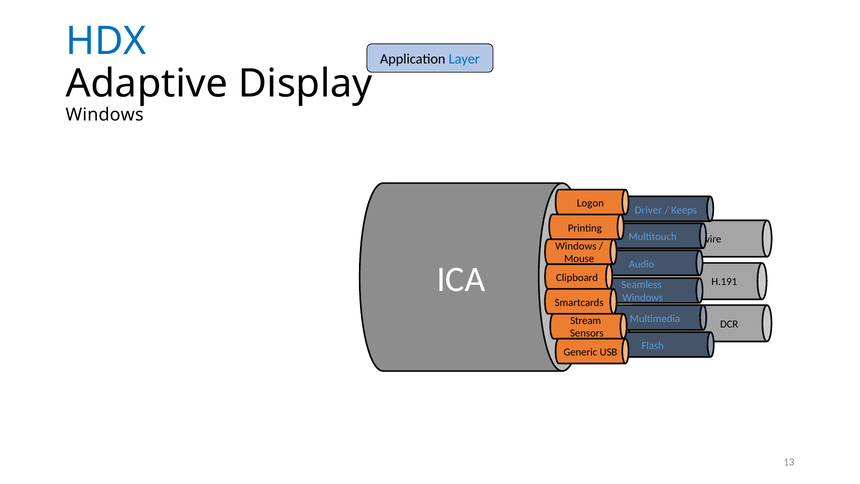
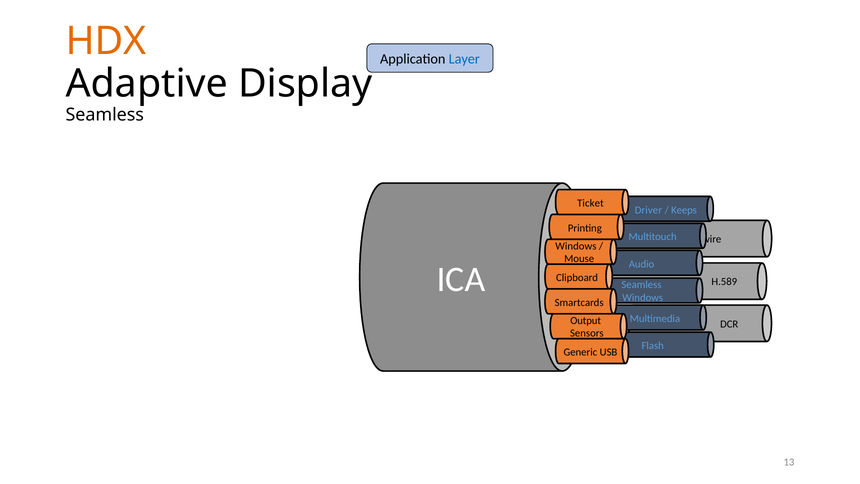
HDX colour: blue -> orange
Windows at (105, 115): Windows -> Seamless
Logon: Logon -> Ticket
H.191: H.191 -> H.589
Stream: Stream -> Output
